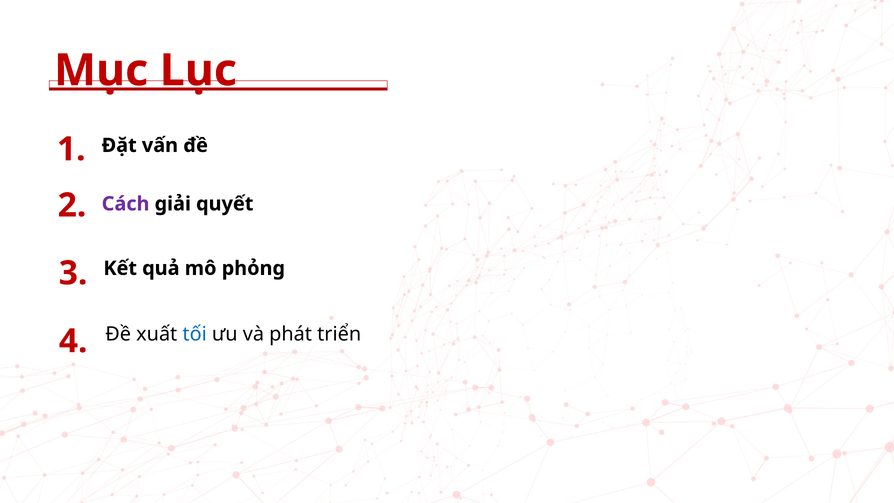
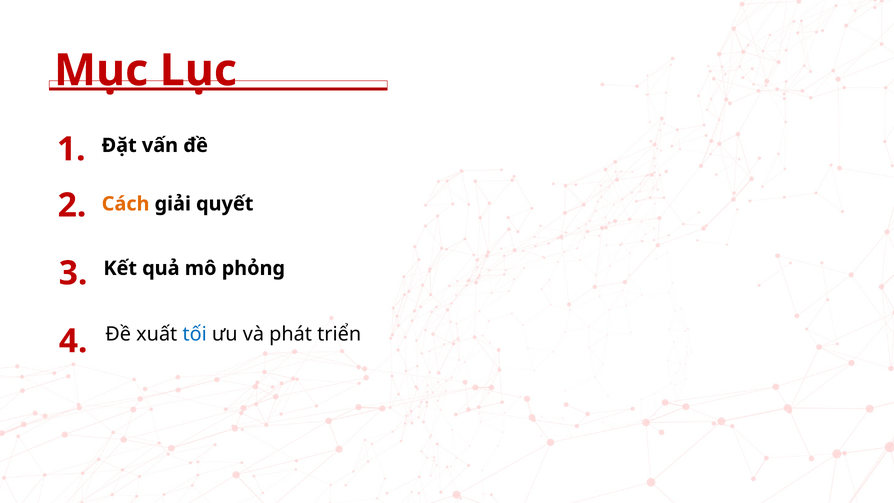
Cách colour: purple -> orange
